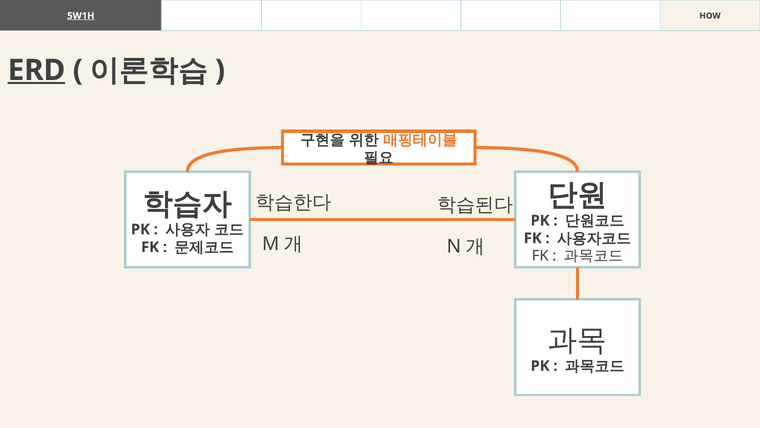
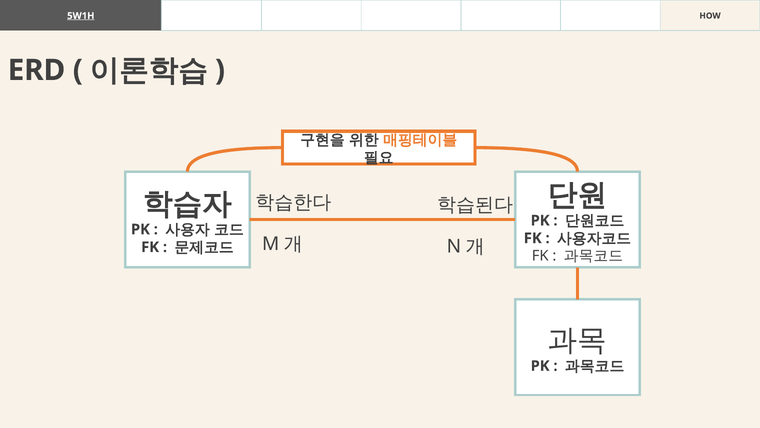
ERD underline: present -> none
